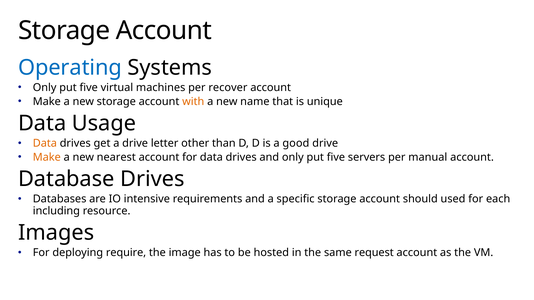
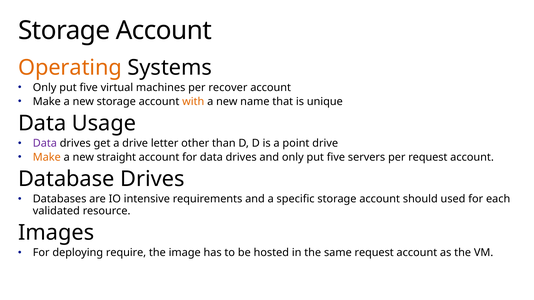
Operating colour: blue -> orange
Data at (45, 143) colour: orange -> purple
good: good -> point
nearest: nearest -> straight
per manual: manual -> request
including: including -> validated
